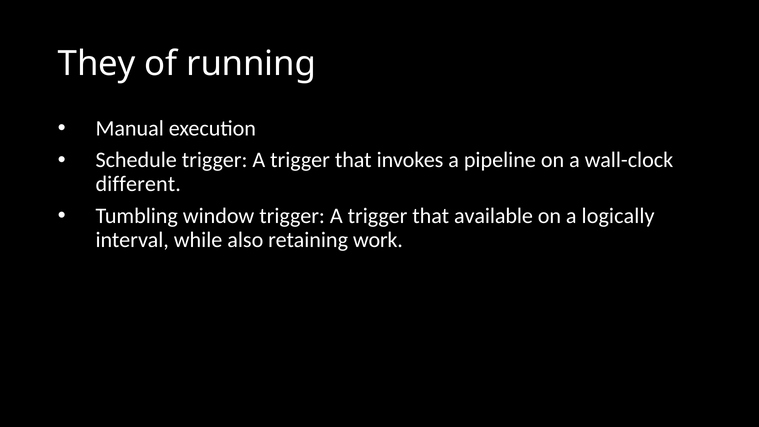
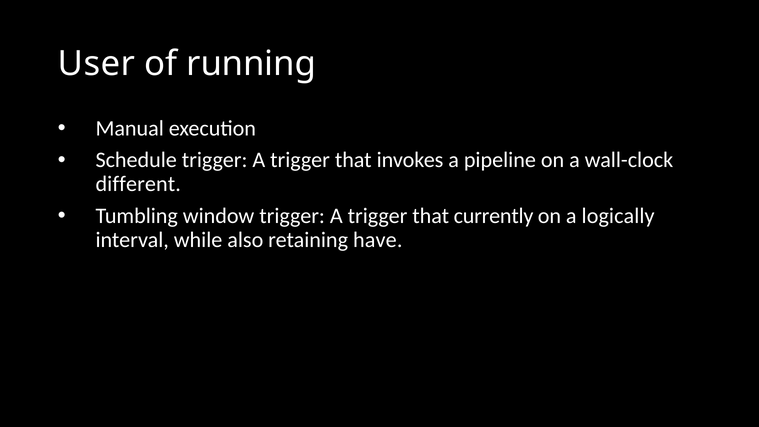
They: They -> User
available: available -> currently
work: work -> have
